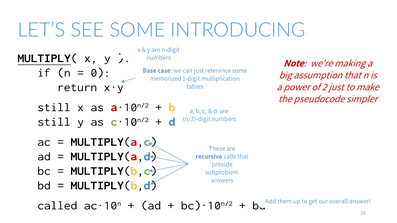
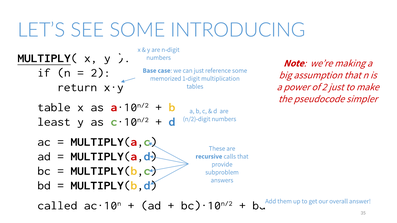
0 at (101, 73): 0 -> 2
still at (54, 107): still -> table
still at (54, 122): still -> least
